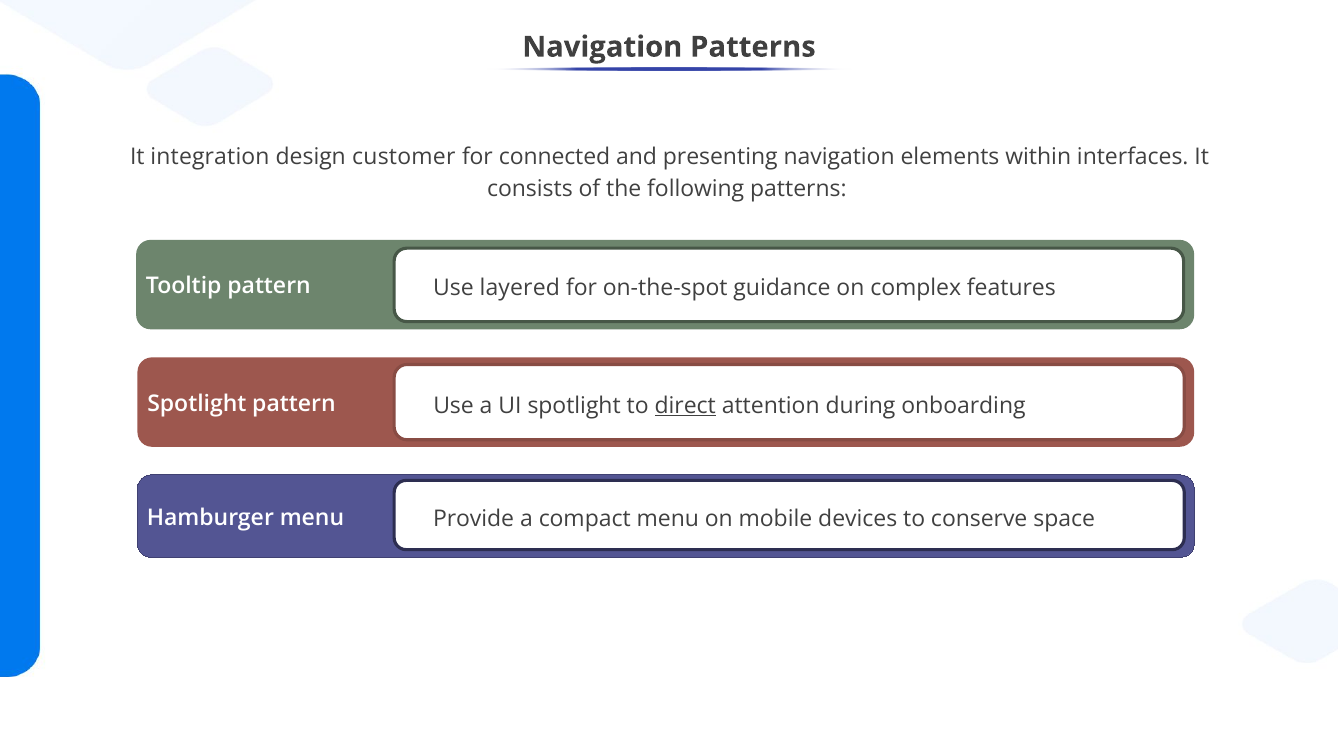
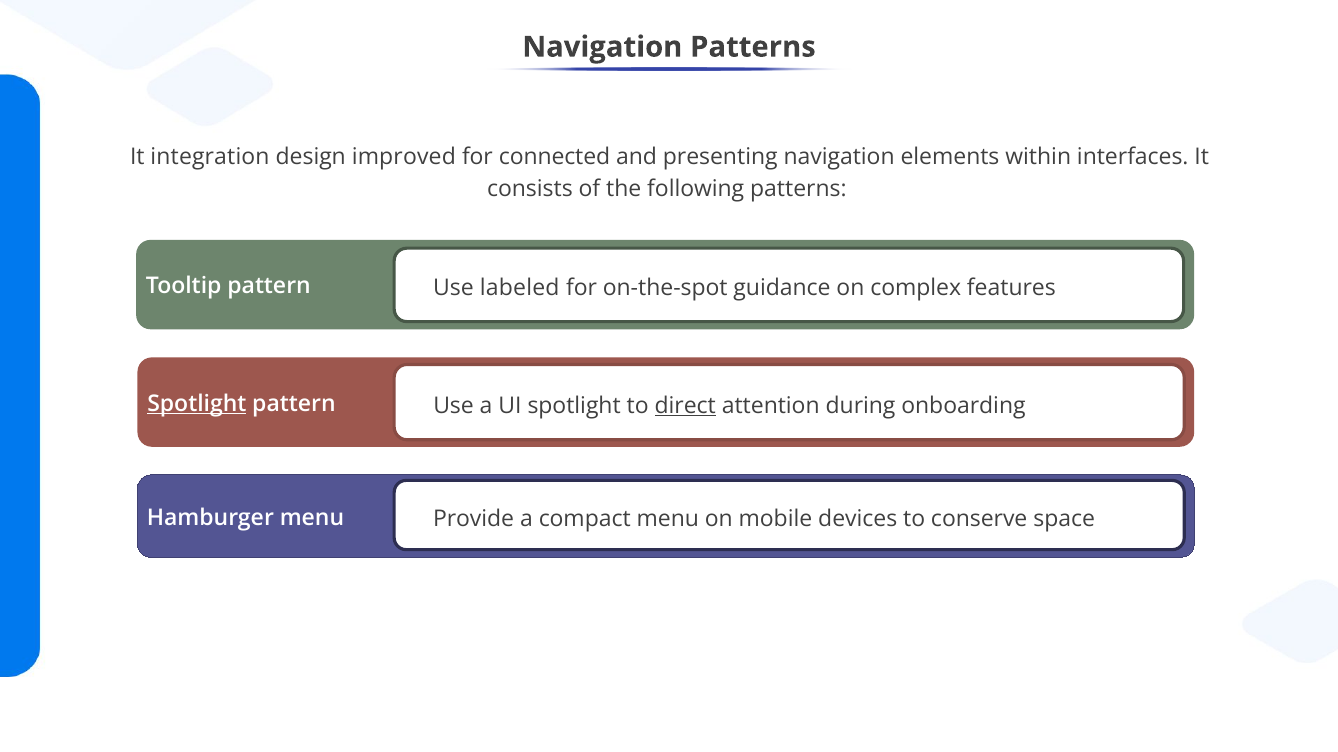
customer: customer -> improved
layered: layered -> labeled
Spotlight at (197, 404) underline: none -> present
